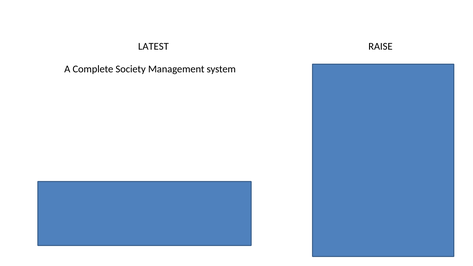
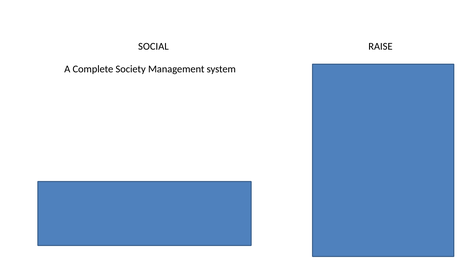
LATEST: LATEST -> SOCIAL
